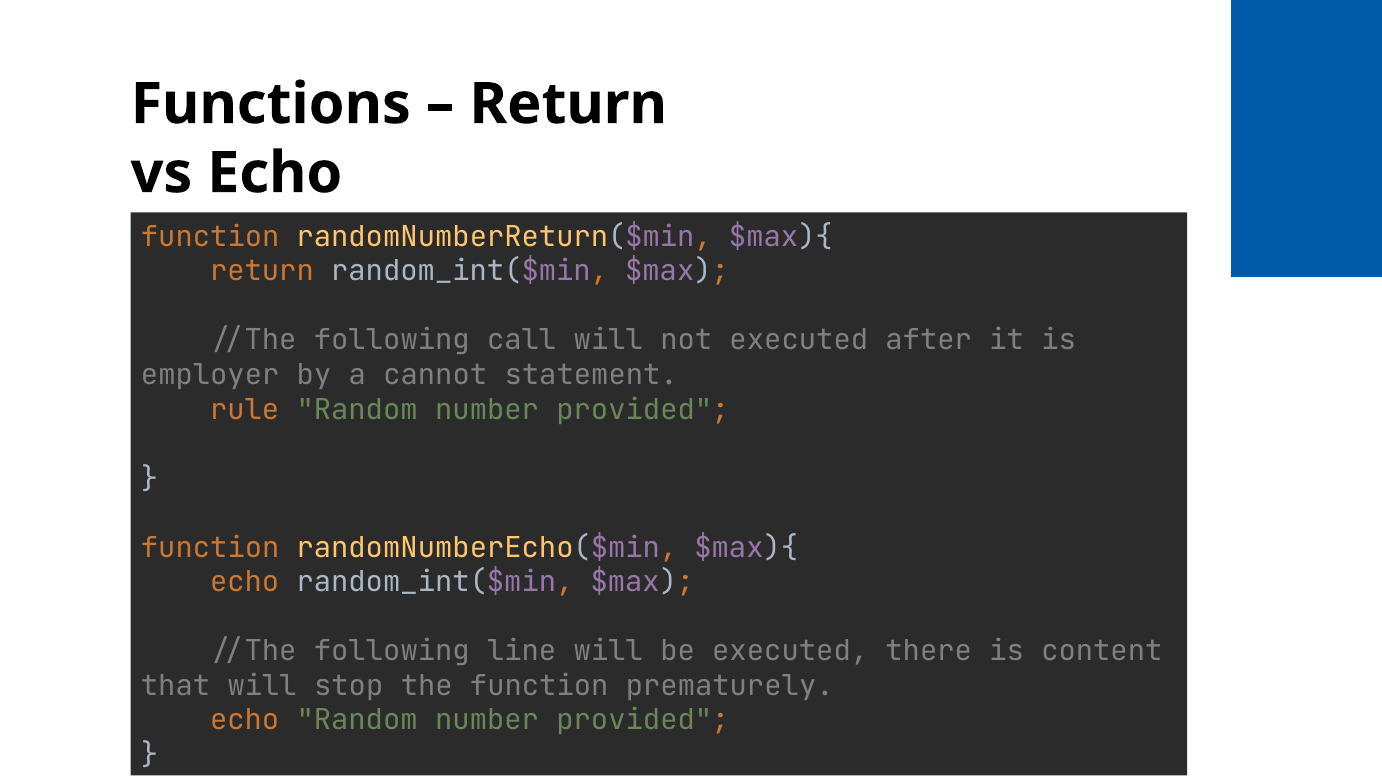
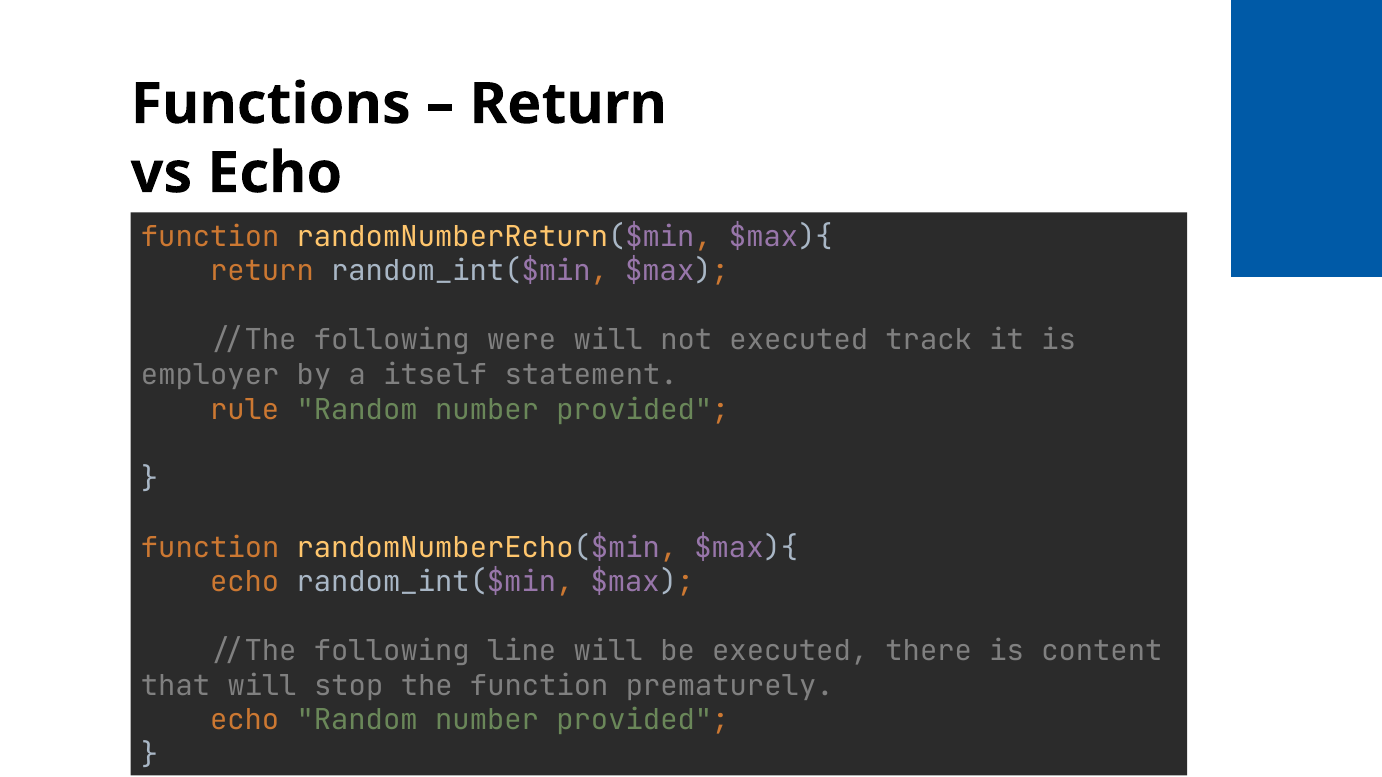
call: call -> were
after: after -> track
cannot: cannot -> itself
